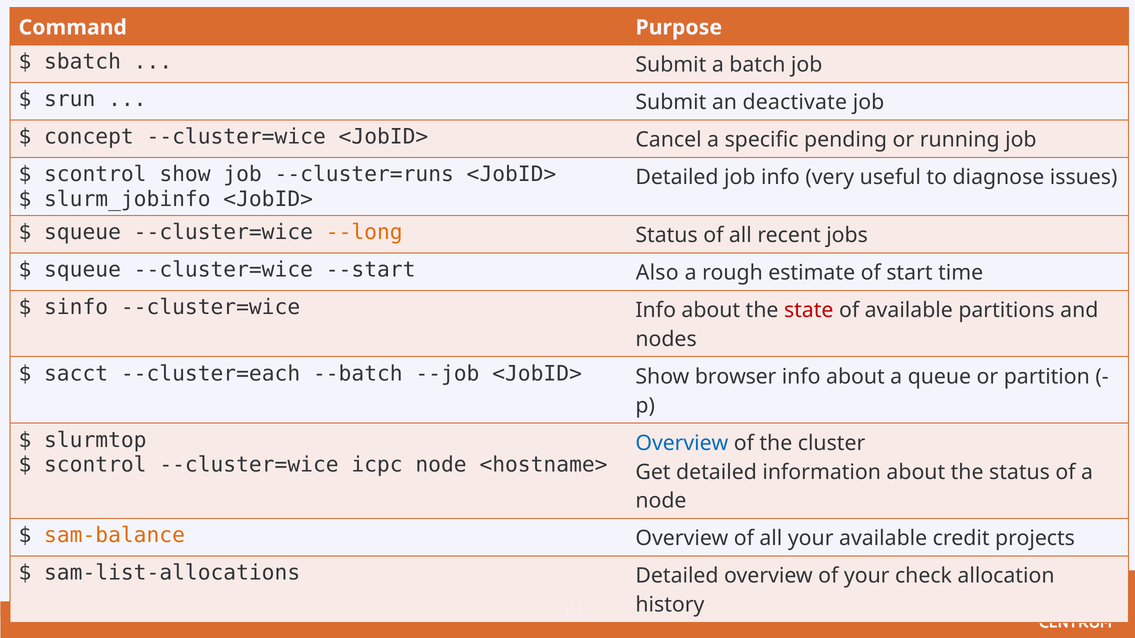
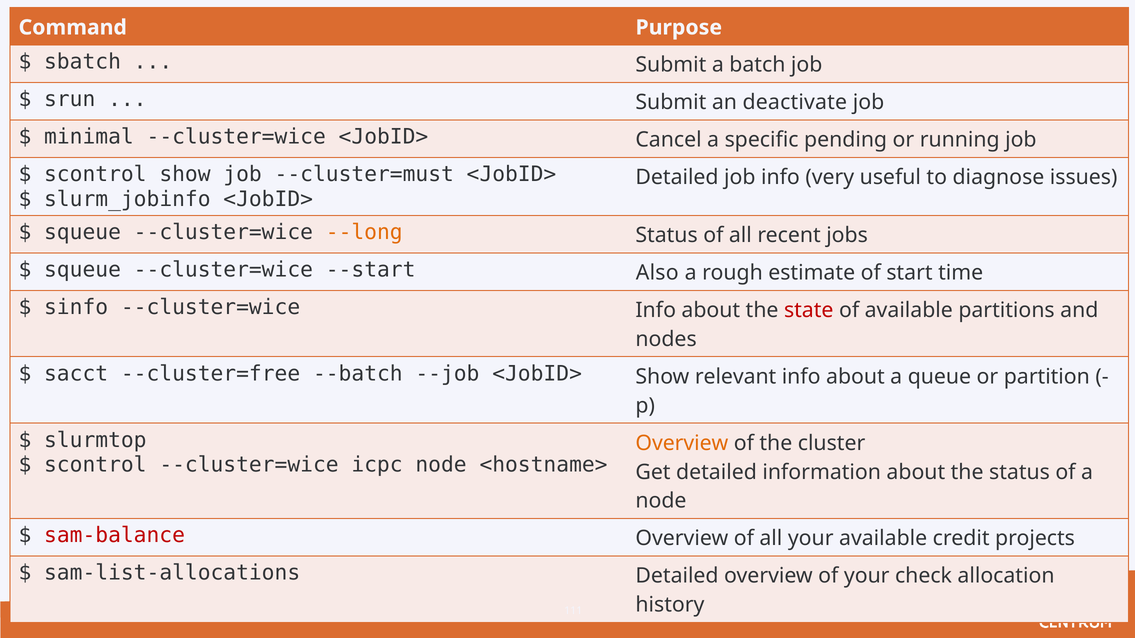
concept: concept -> minimal
--cluster=runs: --cluster=runs -> --cluster=must
--cluster=each: --cluster=each -> --cluster=free
browser: browser -> relevant
Overview at (682, 443) colour: blue -> orange
sam-balance colour: orange -> red
